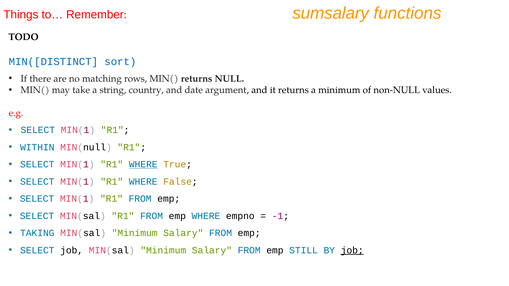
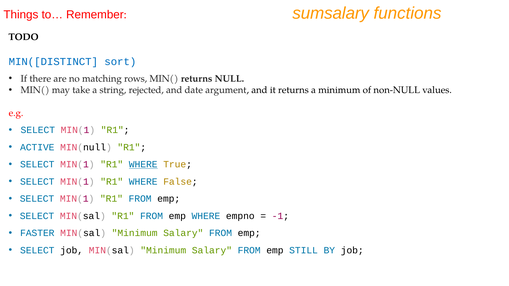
country: country -> rejected
WITHIN: WITHIN -> ACTIVE
TAKING: TAKING -> FASTER
job at (352, 250) underline: present -> none
